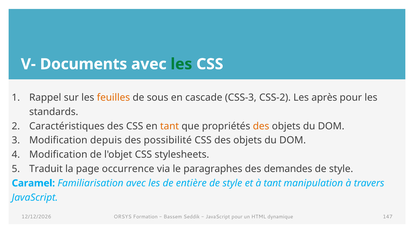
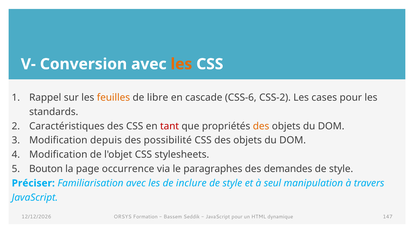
Documents: Documents -> Conversion
les at (181, 64) colour: green -> orange
sous: sous -> libre
CSS-3: CSS-3 -> CSS-6
après: après -> cases
tant at (170, 126) colour: orange -> red
Traduit: Traduit -> Bouton
Caramel: Caramel -> Préciser
entière: entière -> inclure
à tant: tant -> seul
